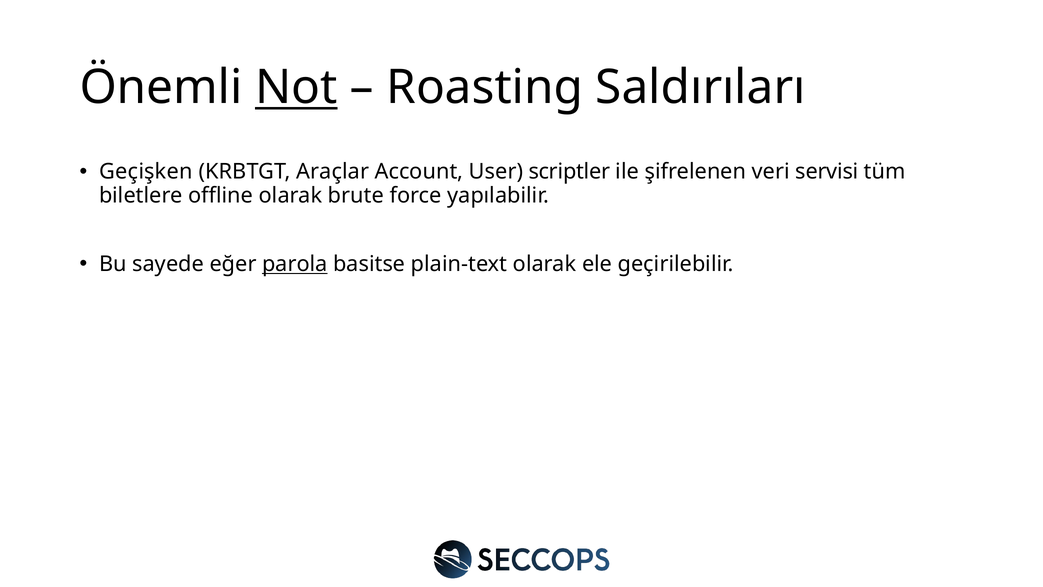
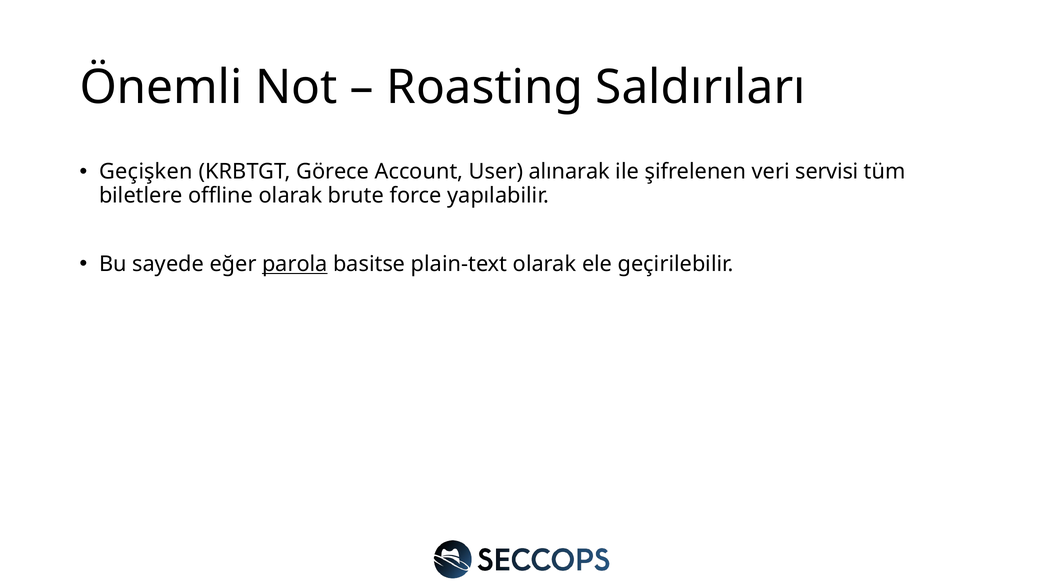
Not underline: present -> none
Araçlar: Araçlar -> Görece
scriptler: scriptler -> alınarak
